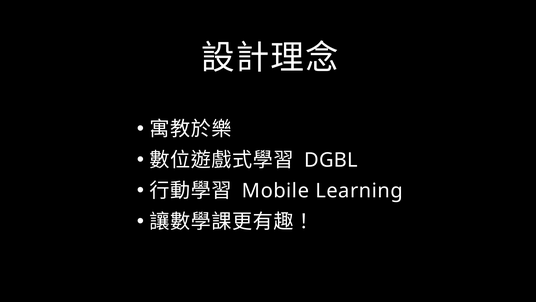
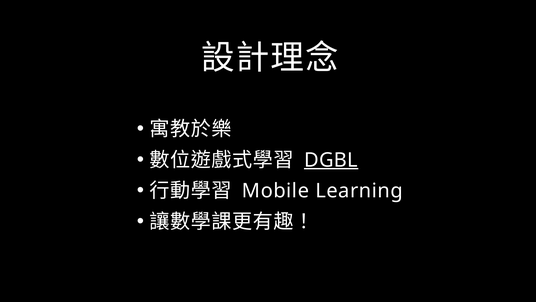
DGBL underline: none -> present
